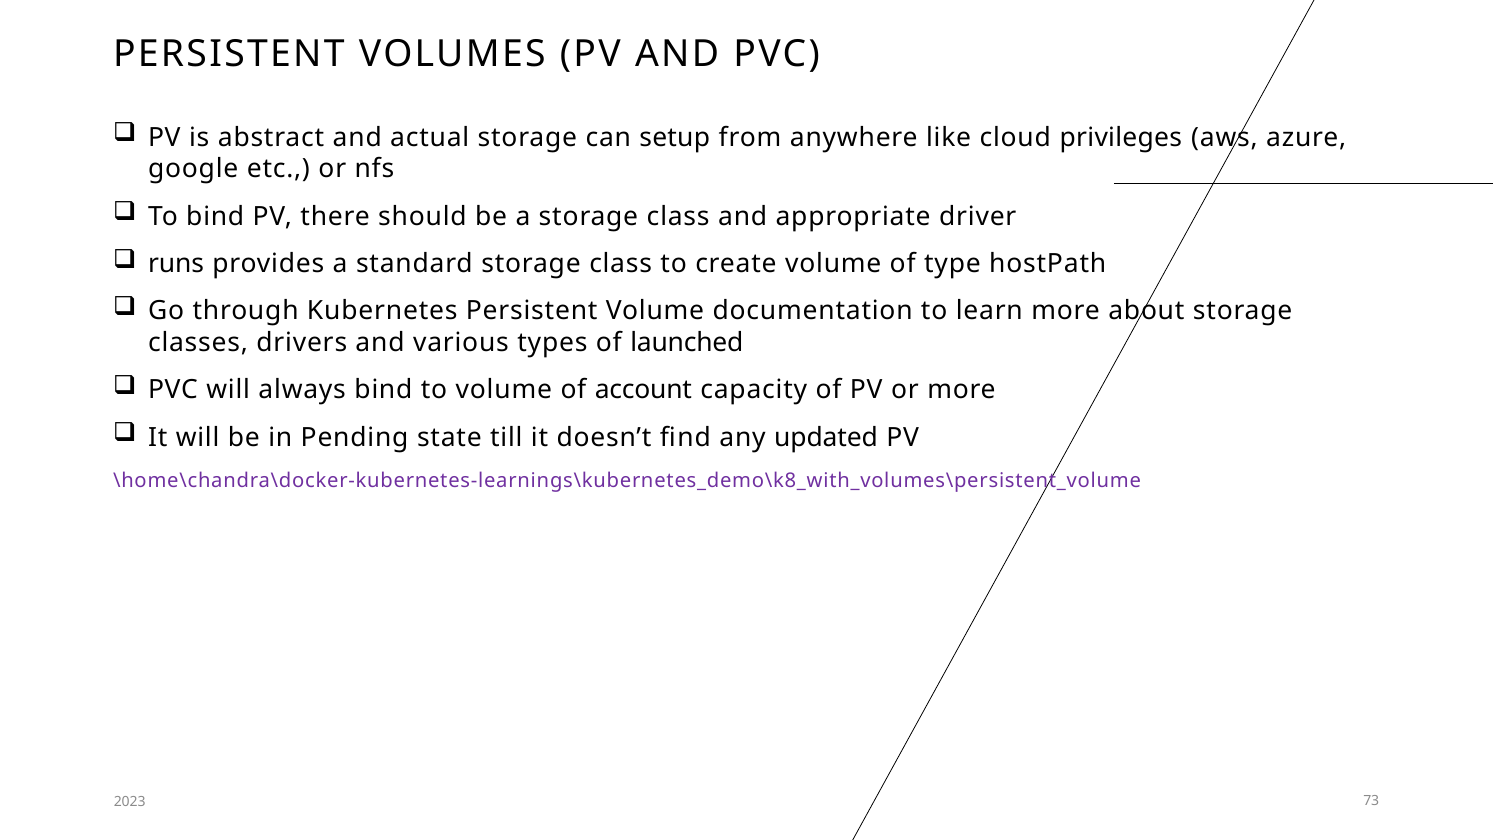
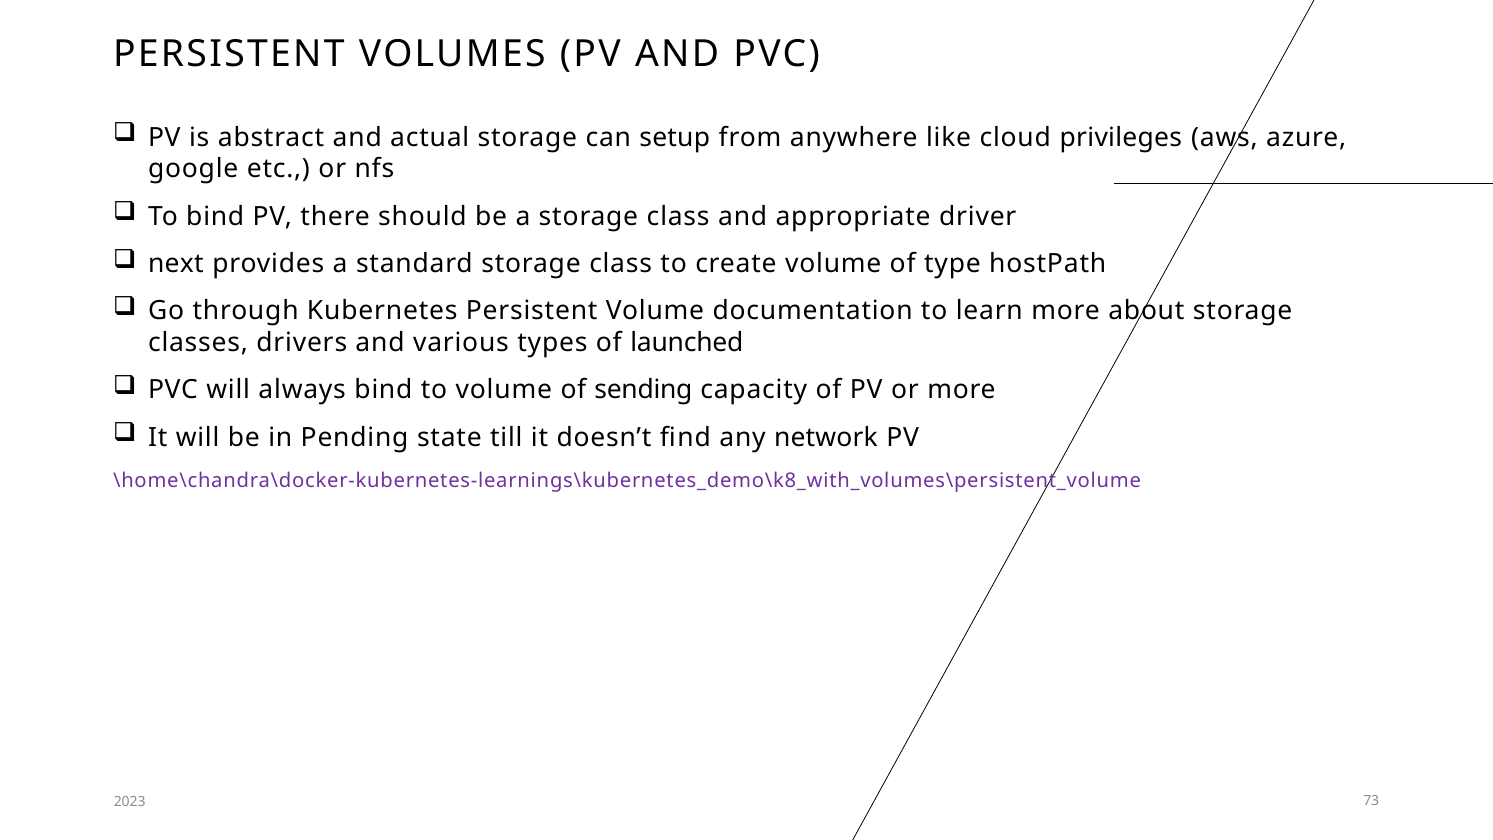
runs: runs -> next
account: account -> sending
updated: updated -> network
